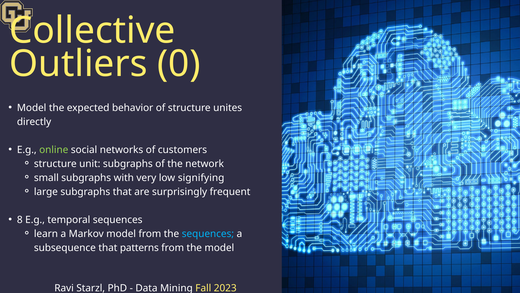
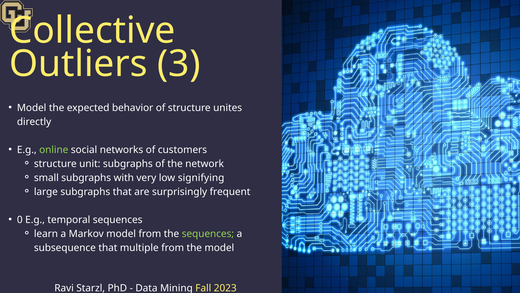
0: 0 -> 3
8: 8 -> 0
sequences at (208, 233) colour: light blue -> light green
patterns: patterns -> multiple
